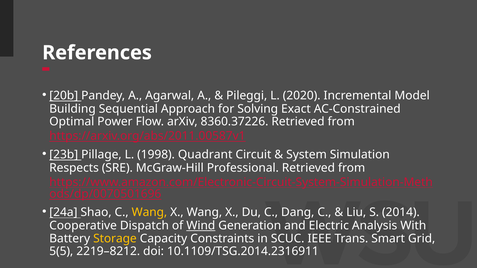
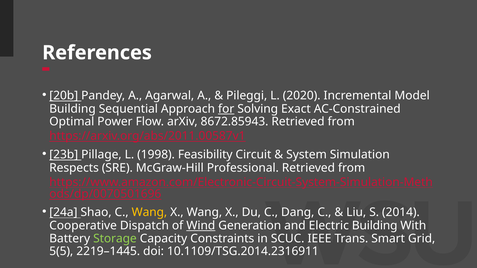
for underline: none -> present
8360.37226: 8360.37226 -> 8672.85943
Quadrant: Quadrant -> Feasibility
Electric Analysis: Analysis -> Building
Storage colour: yellow -> light green
2219–8212: 2219–8212 -> 2219–1445
